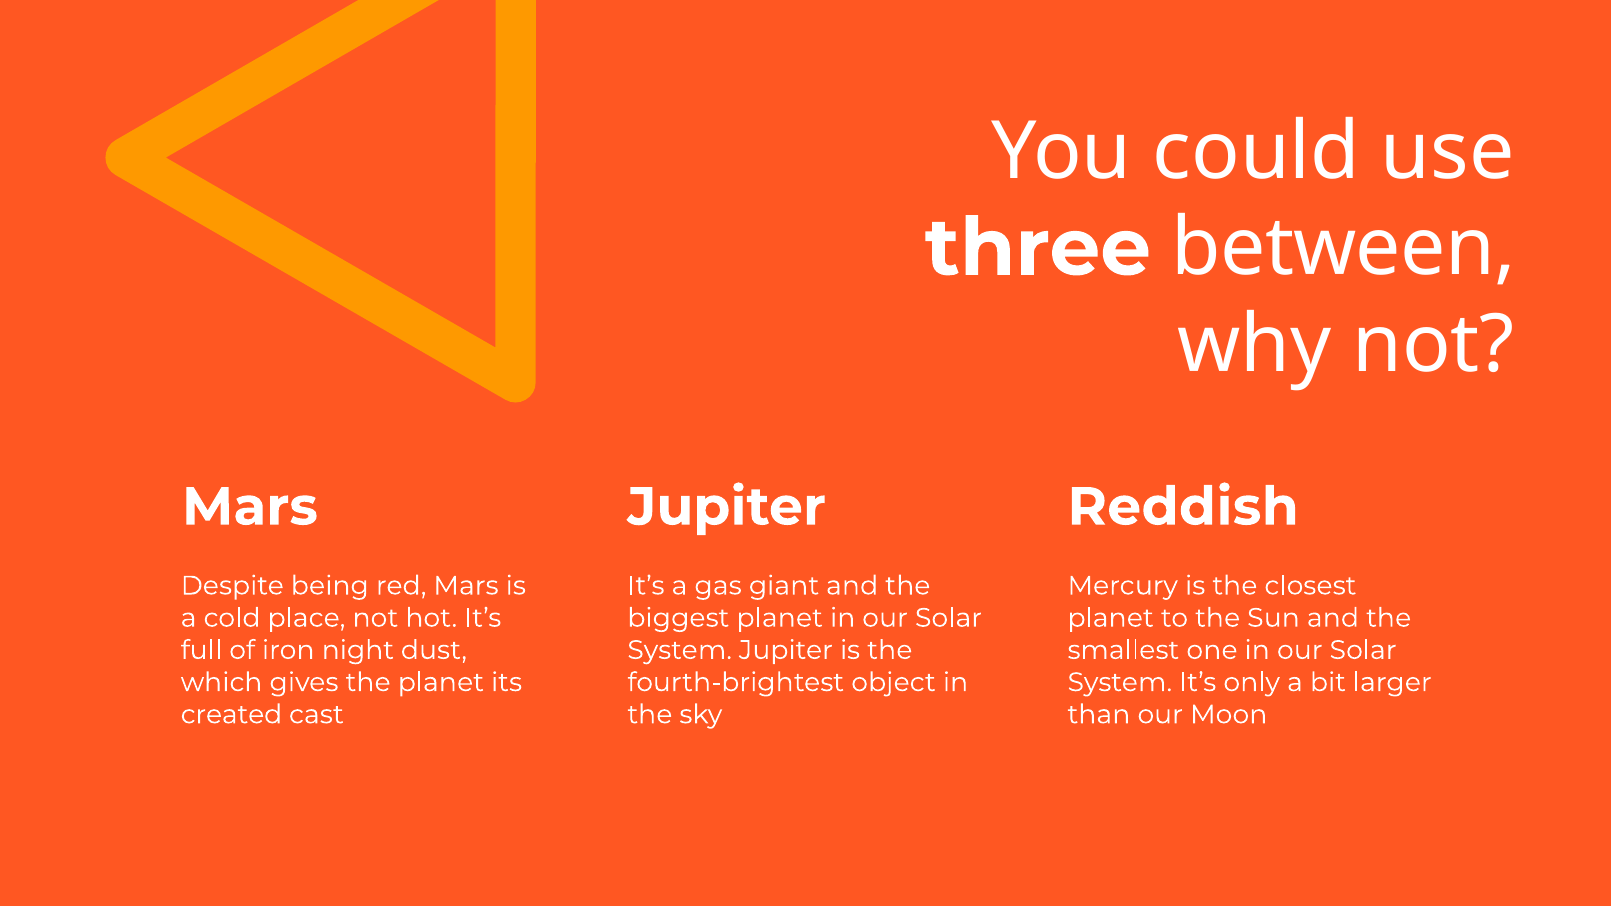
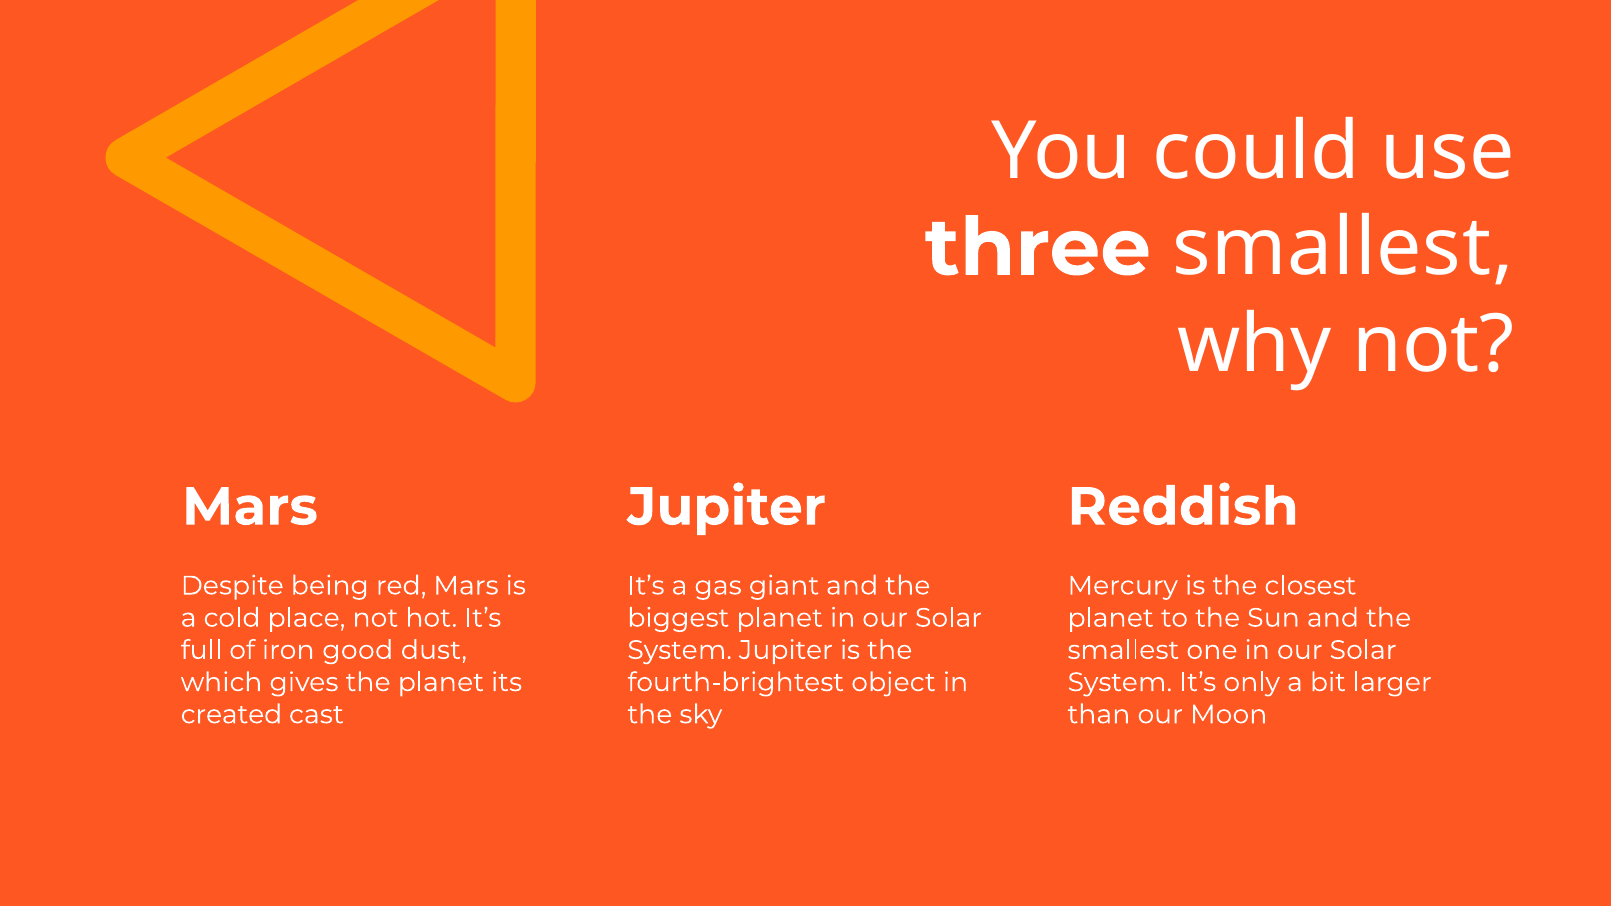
three between: between -> smallest
night: night -> good
